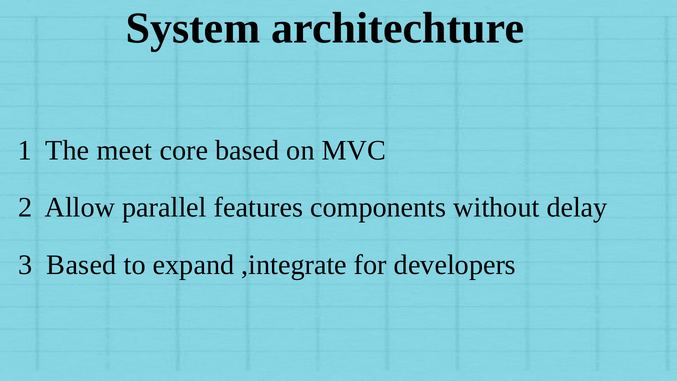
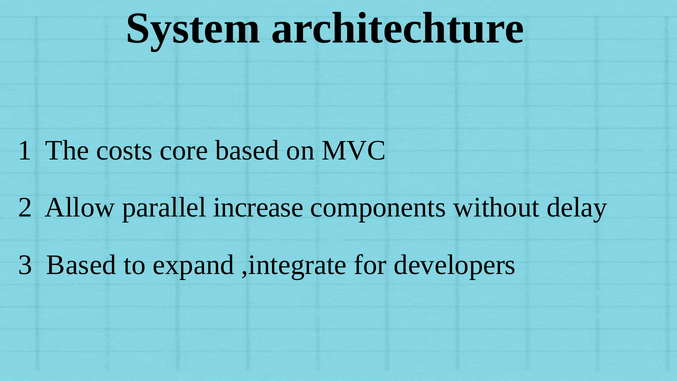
meet: meet -> costs
features: features -> increase
